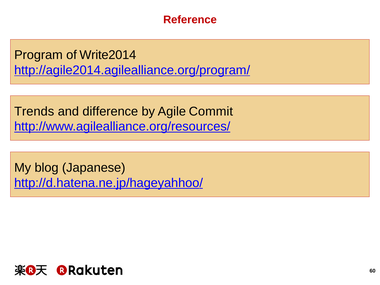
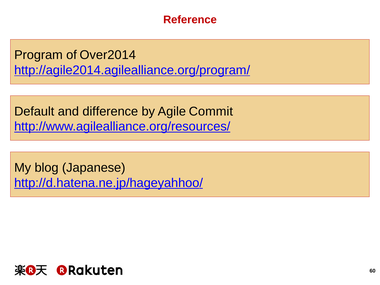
Write2014: Write2014 -> Over2014
Trends: Trends -> Default
